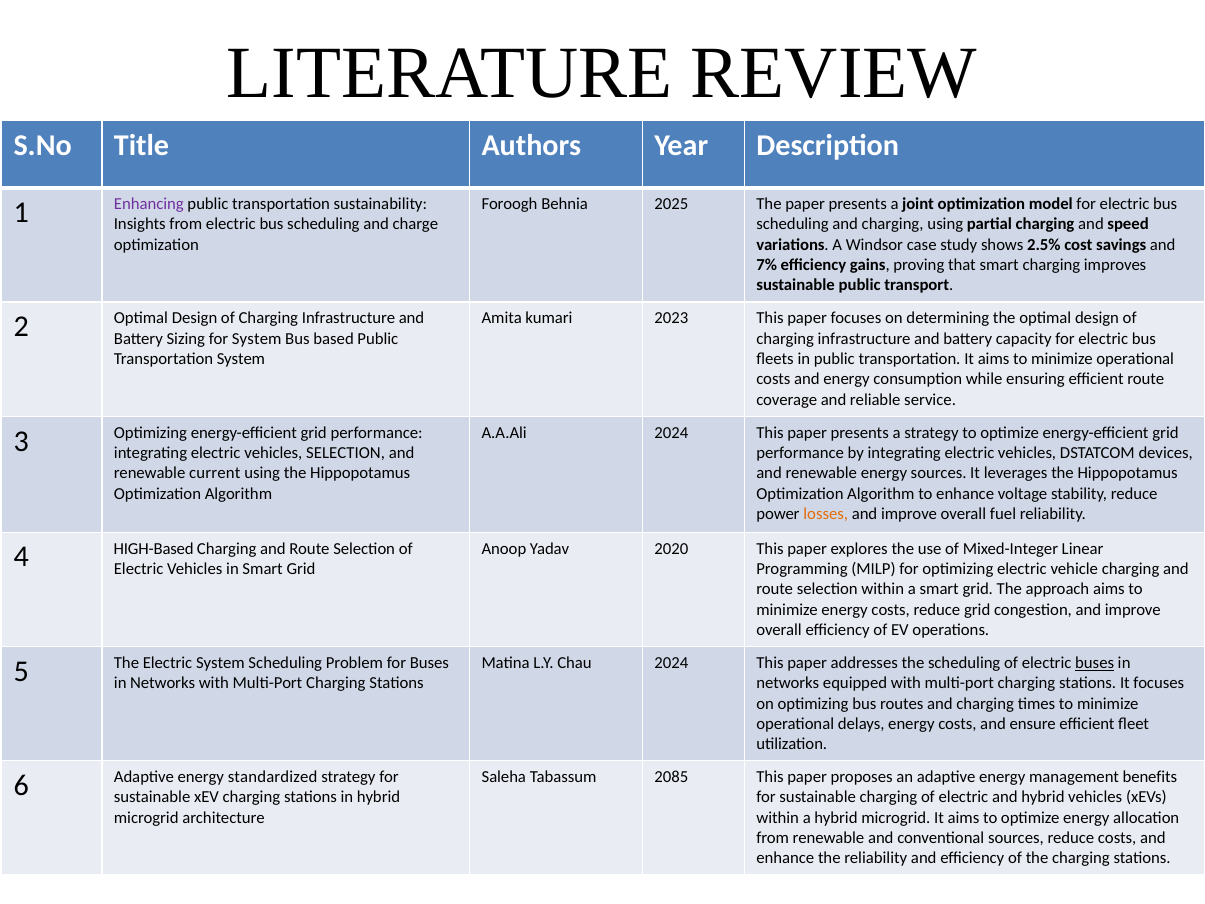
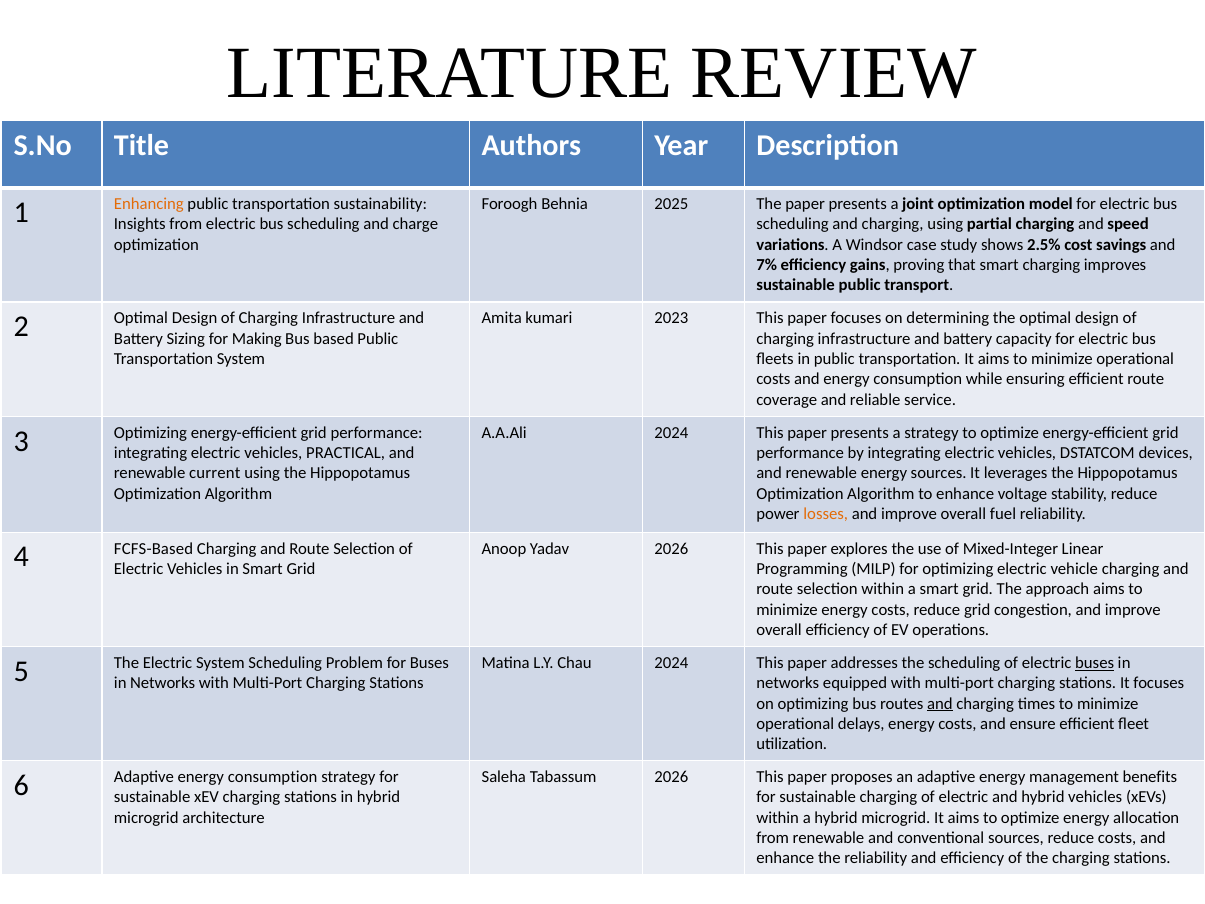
Enhancing colour: purple -> orange
for System: System -> Making
vehicles SELECTION: SELECTION -> PRACTICAL
Yadav 2020: 2020 -> 2026
HIGH-Based: HIGH-Based -> FCFS-Based
and at (940, 703) underline: none -> present
Tabassum 2085: 2085 -> 2026
Adaptive energy standardized: standardized -> consumption
